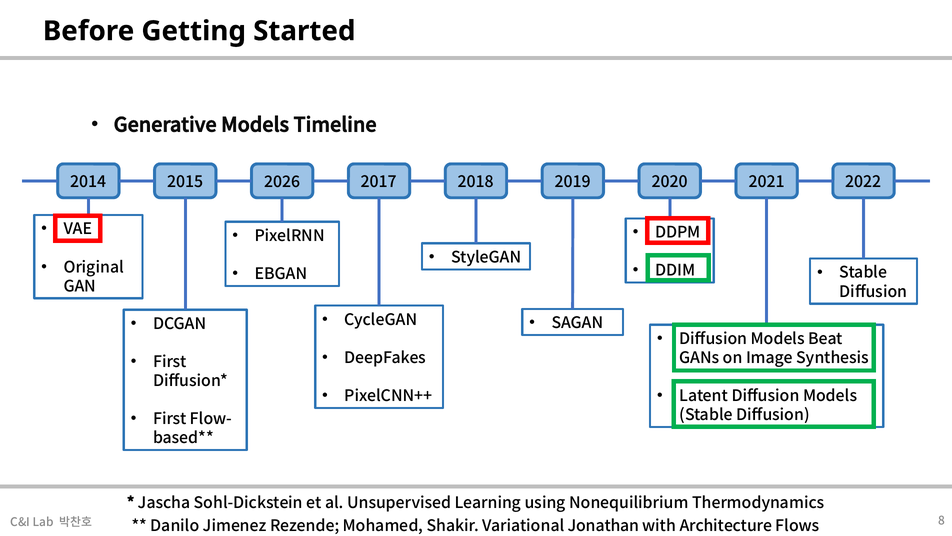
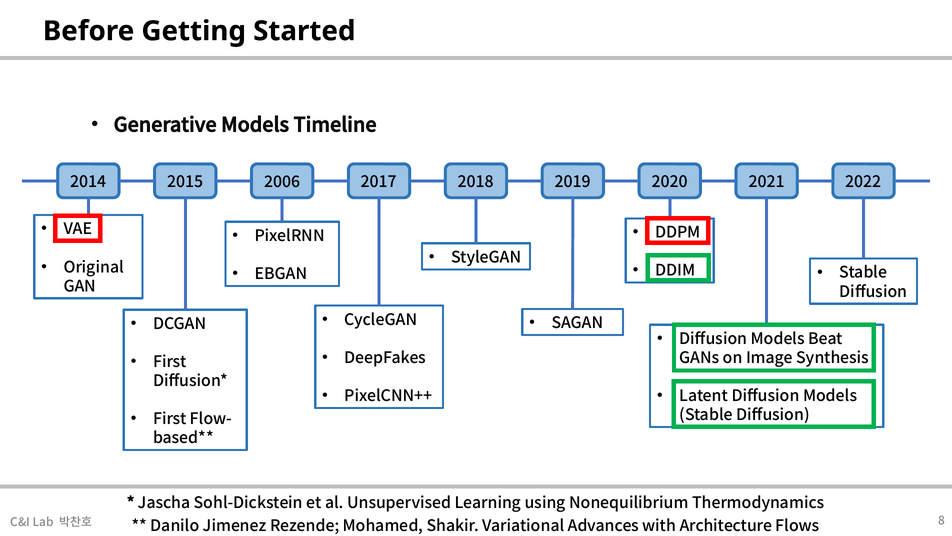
2026: 2026 -> 2006
Jonathan: Jonathan -> Advances
